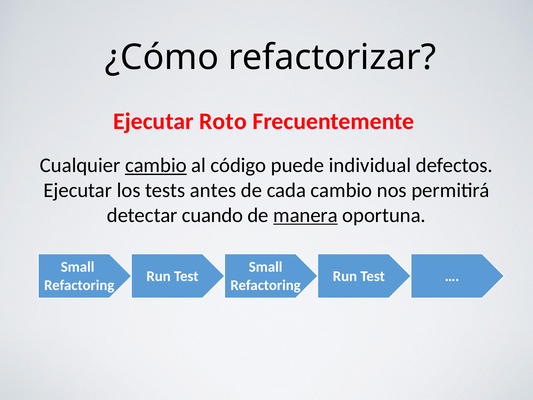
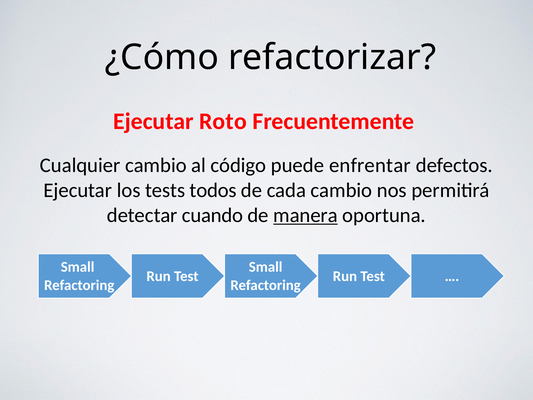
cambio at (156, 165) underline: present -> none
individual: individual -> enfrentar
antes: antes -> todos
